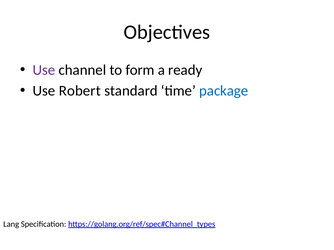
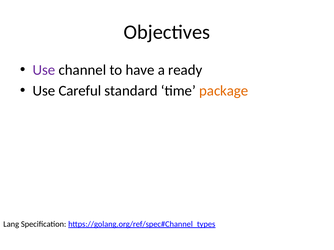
form: form -> have
Robert: Robert -> Careful
package colour: blue -> orange
